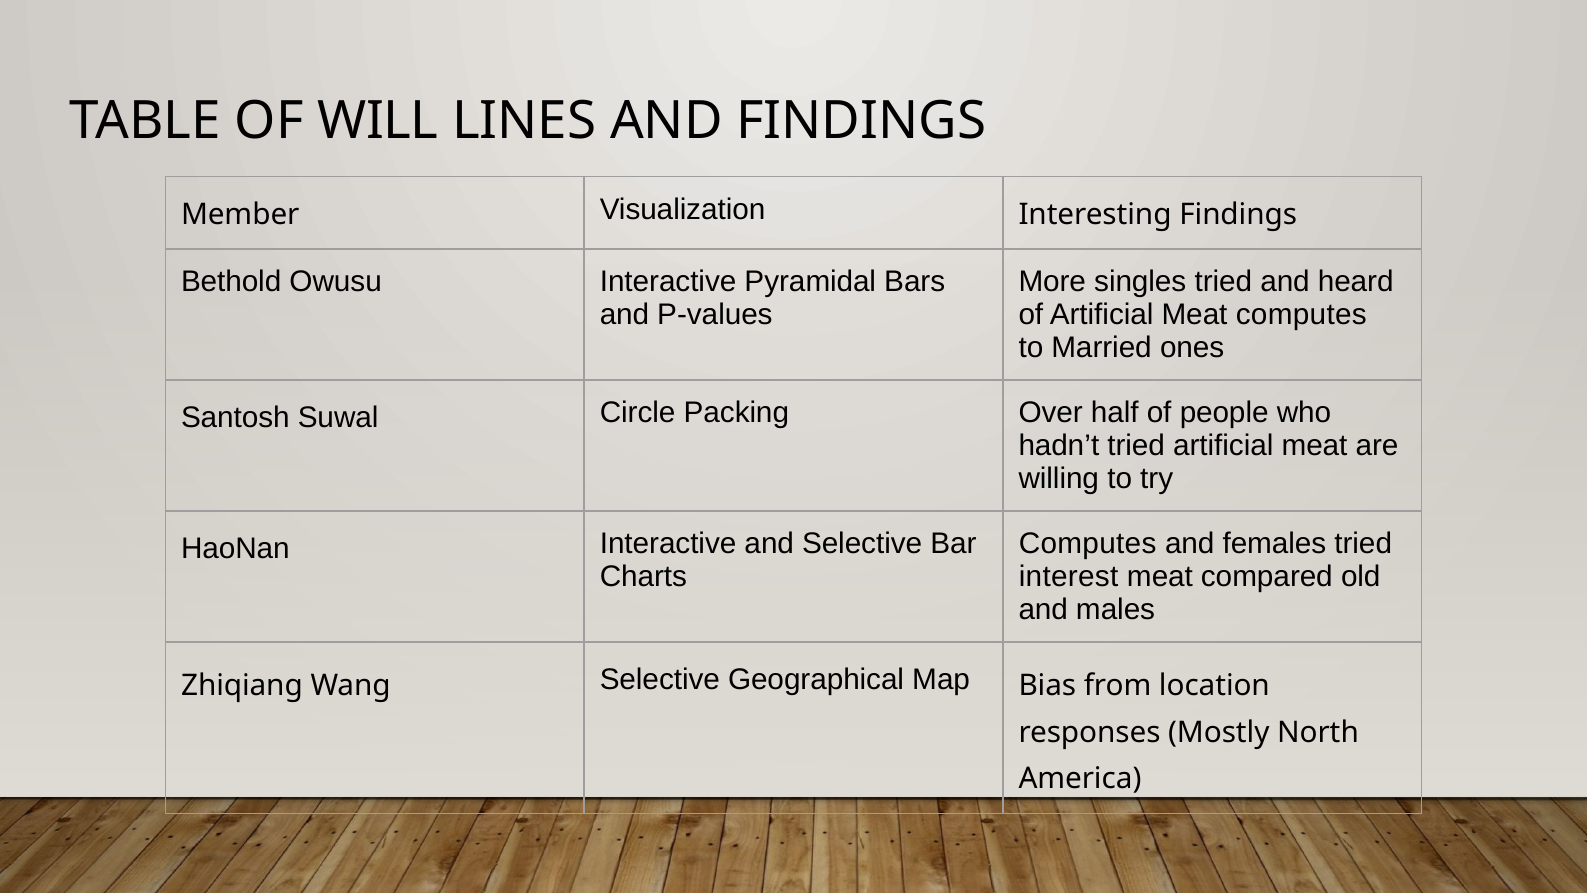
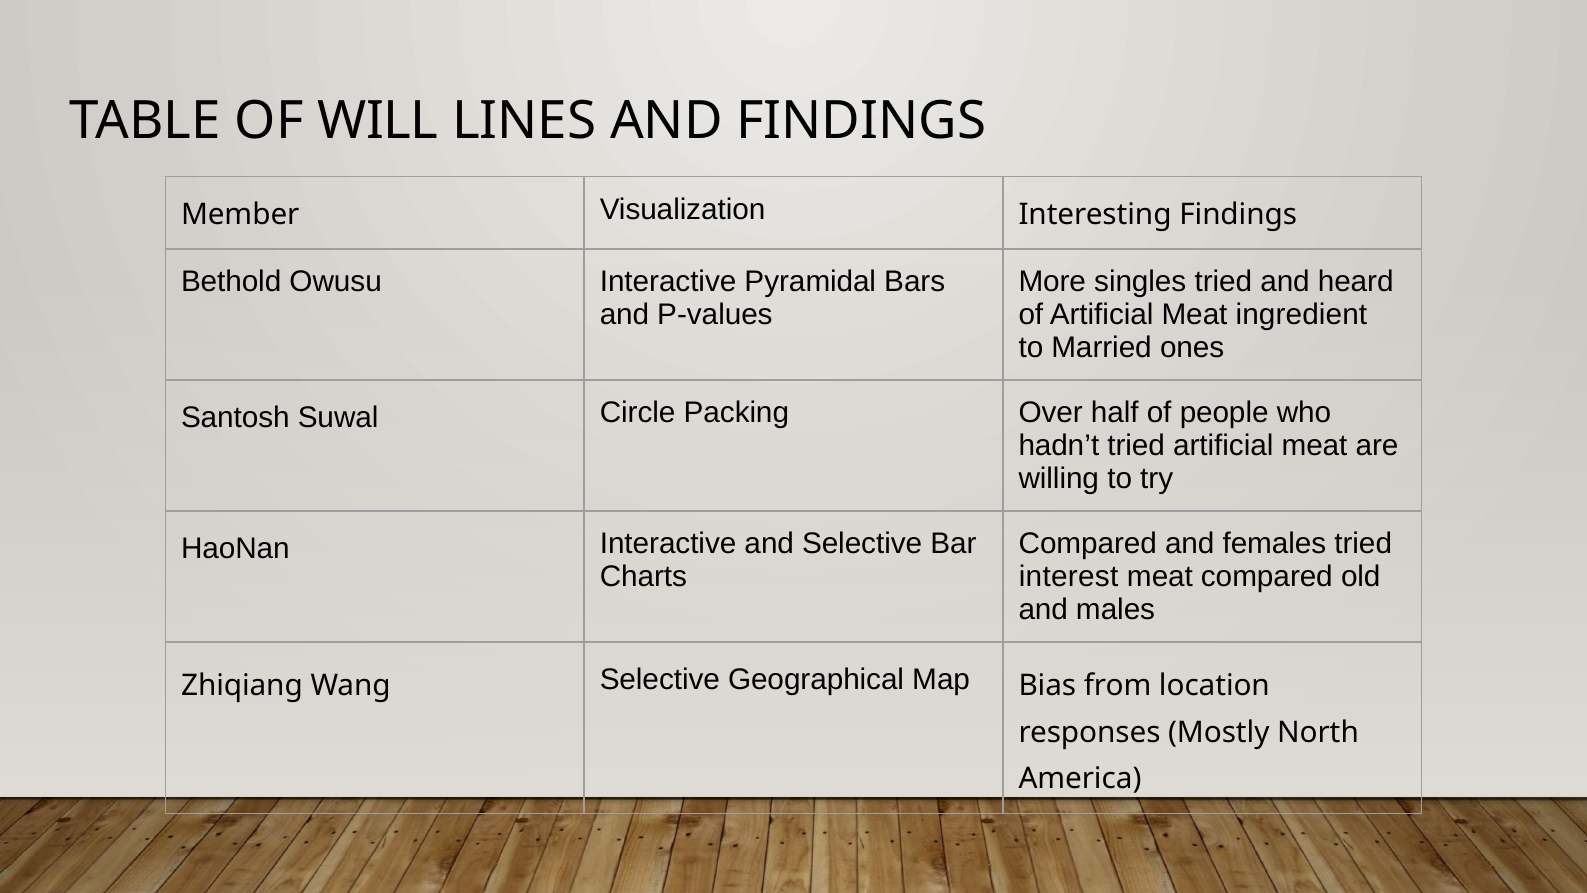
Meat computes: computes -> ingredient
Computes at (1088, 544): Computes -> Compared
